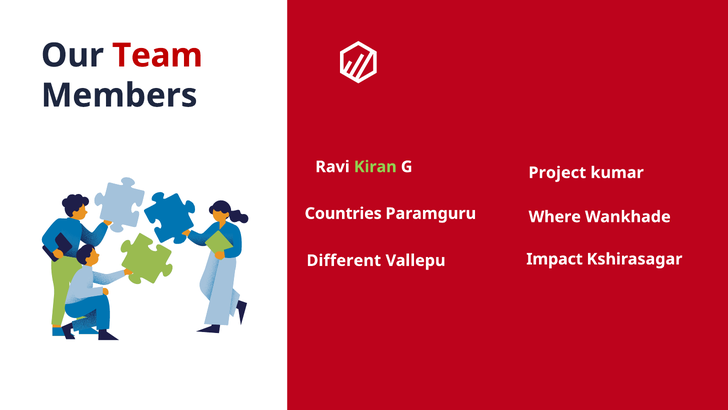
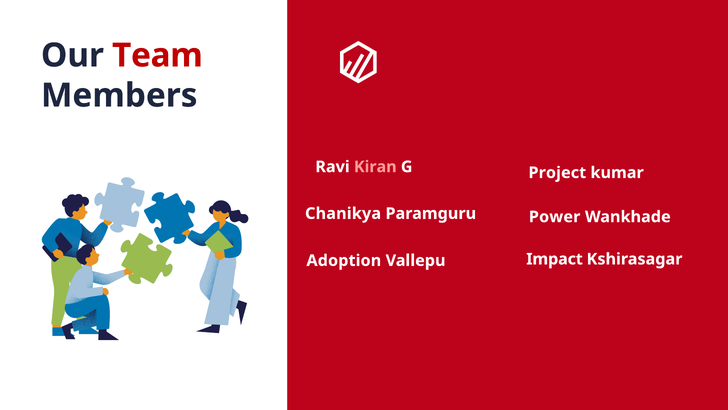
Kiran colour: light green -> pink
Countries: Countries -> Chanikya
Where: Where -> Power
Different: Different -> Adoption
